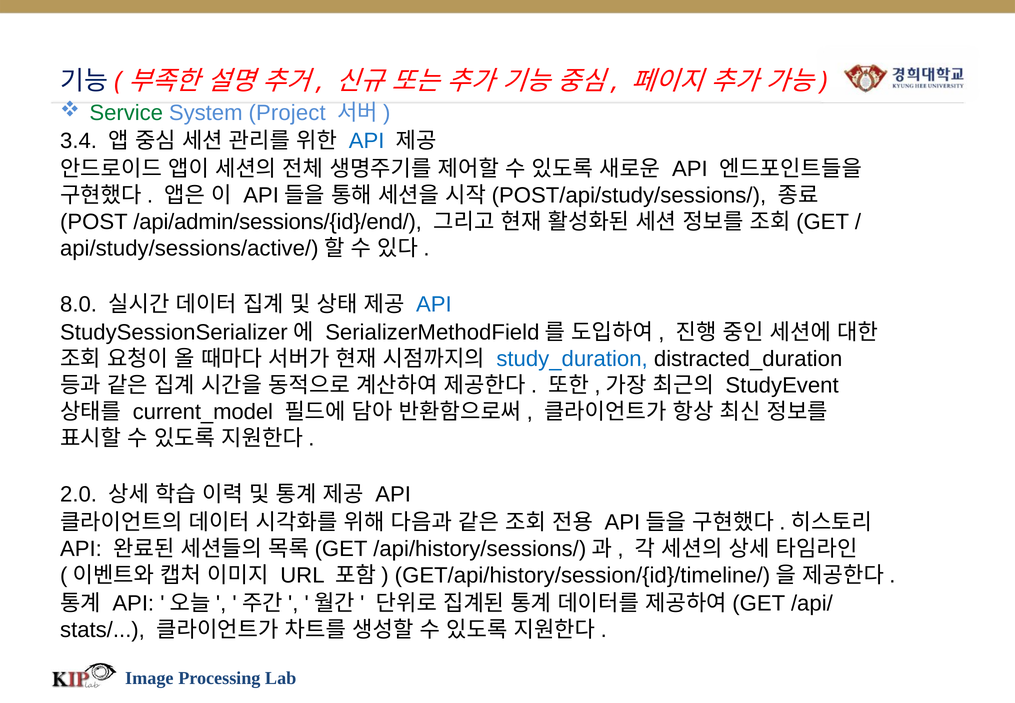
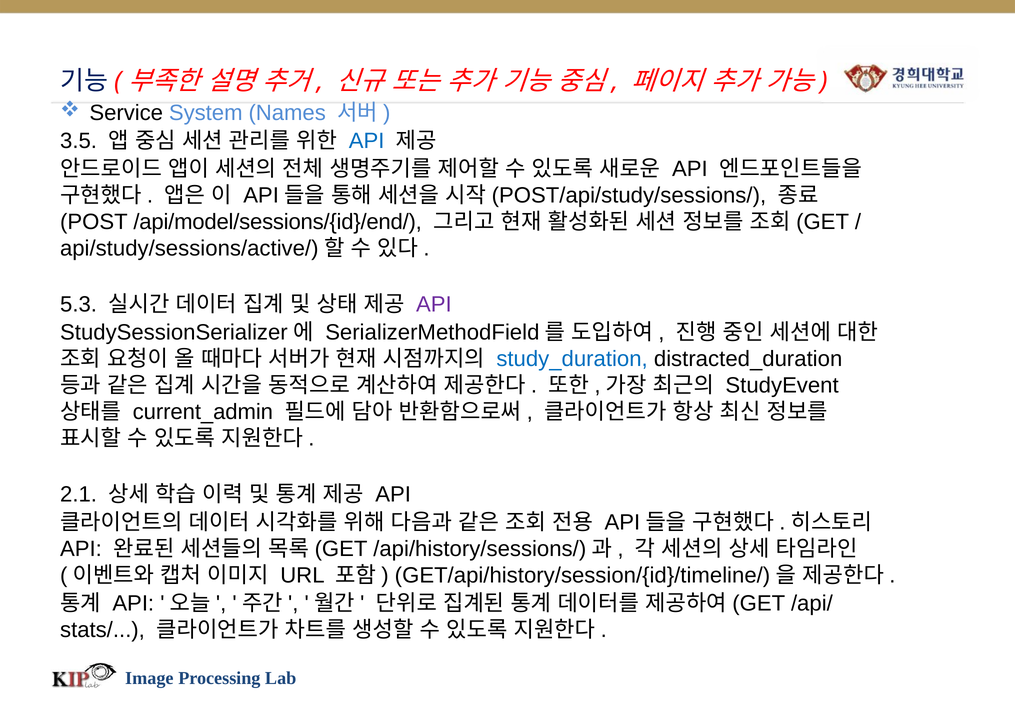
Service colour: green -> black
Project: Project -> Names
3.4: 3.4 -> 3.5
/api/admin/sessions/{id}/end/: /api/admin/sessions/{id}/end/ -> /api/model/sessions/{id}/end/
8.0: 8.0 -> 5.3
API at (434, 304) colour: blue -> purple
current_model: current_model -> current_admin
2.0: 2.0 -> 2.1
